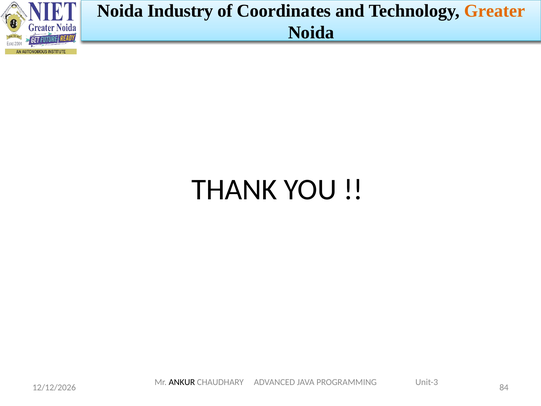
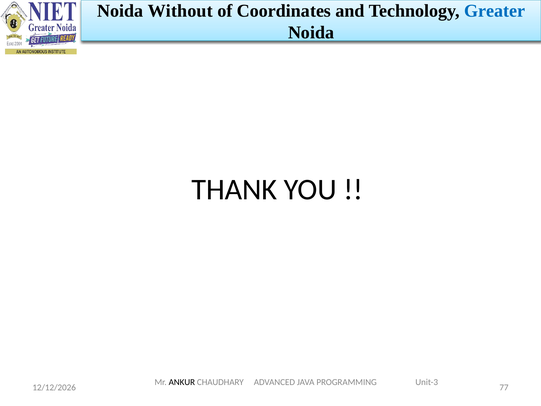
Industry: Industry -> Without
Greater colour: orange -> blue
84: 84 -> 77
